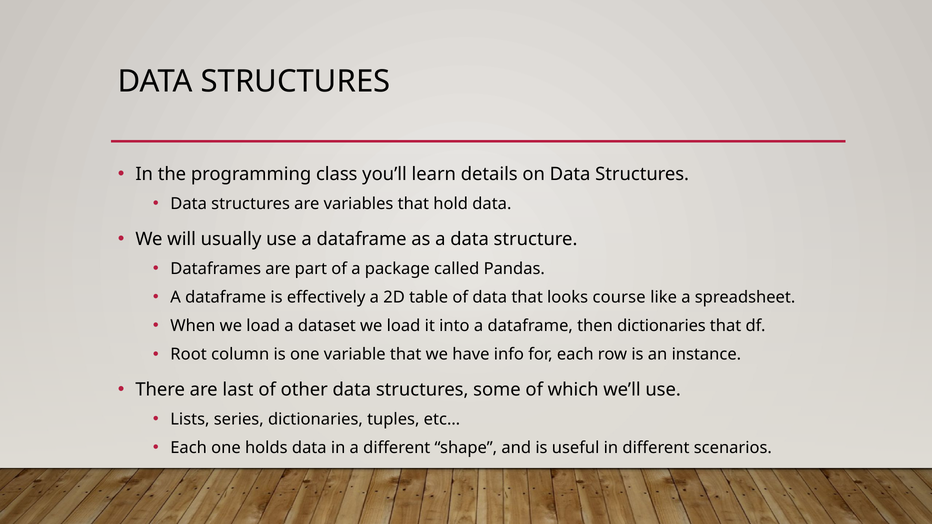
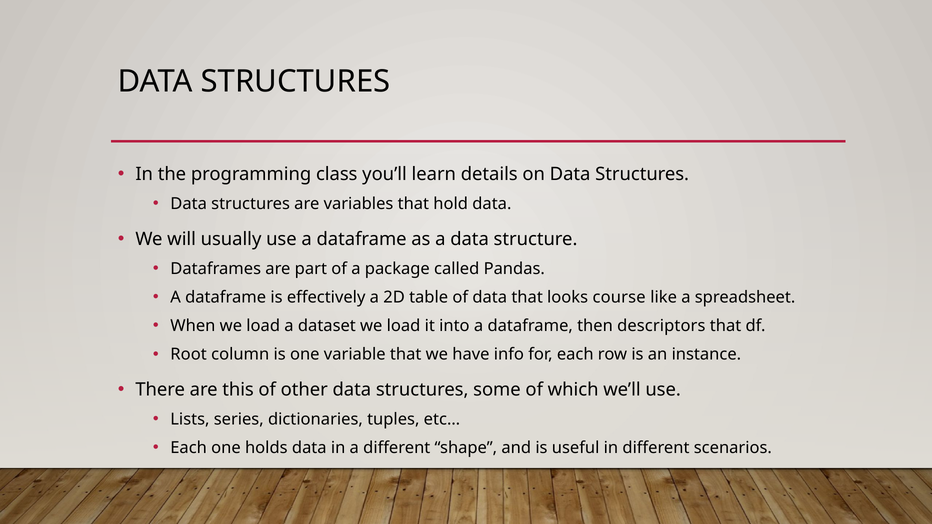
then dictionaries: dictionaries -> descriptors
last: last -> this
